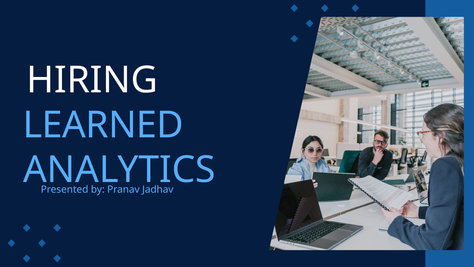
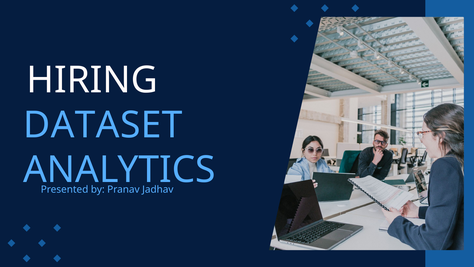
LEARNED: LEARNED -> DATASET
